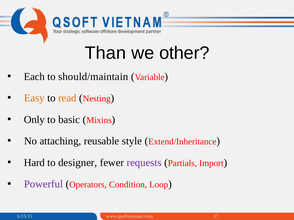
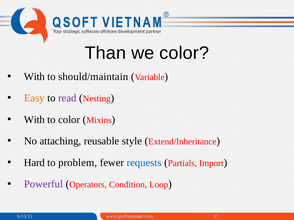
we other: other -> color
Each at (34, 77): Each -> With
read colour: orange -> purple
Only at (34, 120): Only -> With
to basic: basic -> color
designer: designer -> problem
requests colour: purple -> blue
